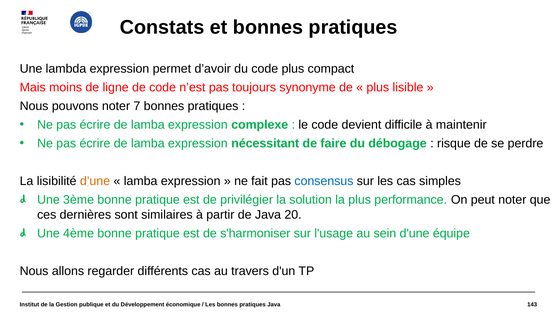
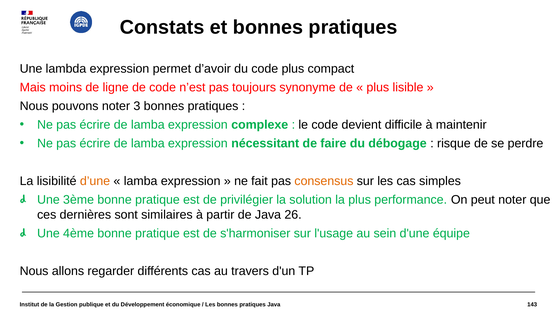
7: 7 -> 3
consensus colour: blue -> orange
20: 20 -> 26
